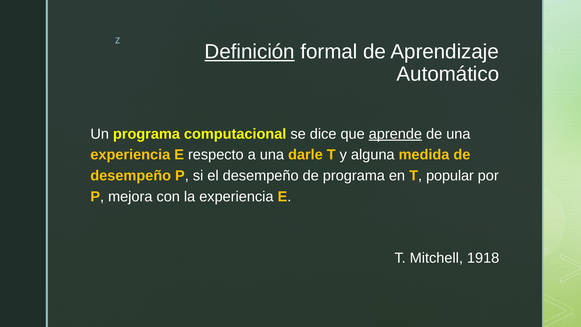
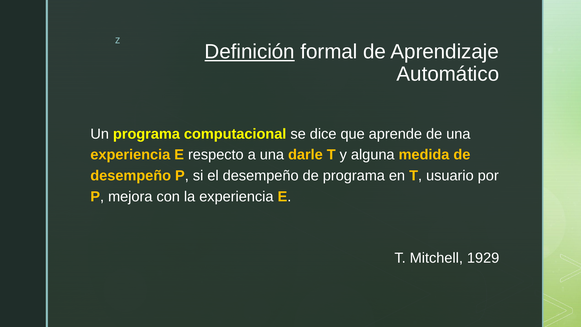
aprende underline: present -> none
popular: popular -> usuario
1918: 1918 -> 1929
